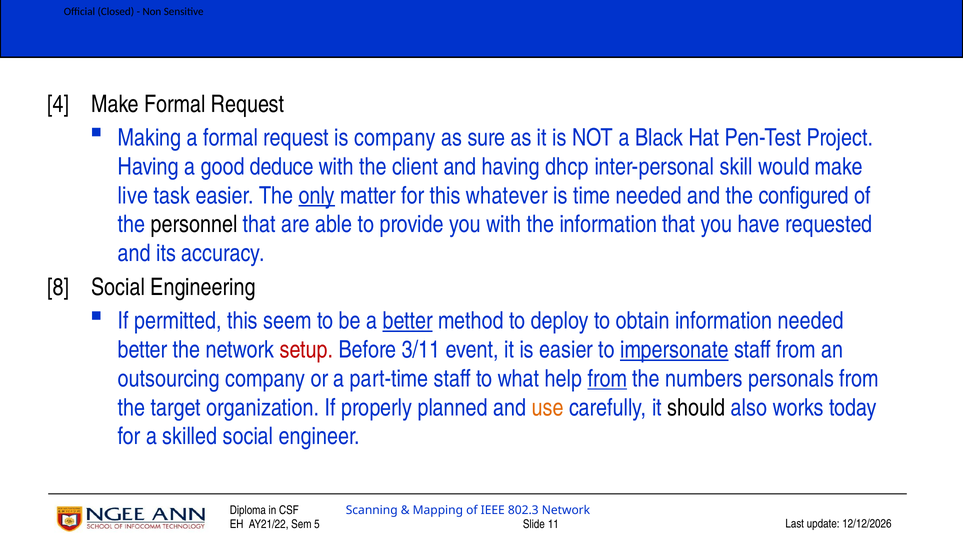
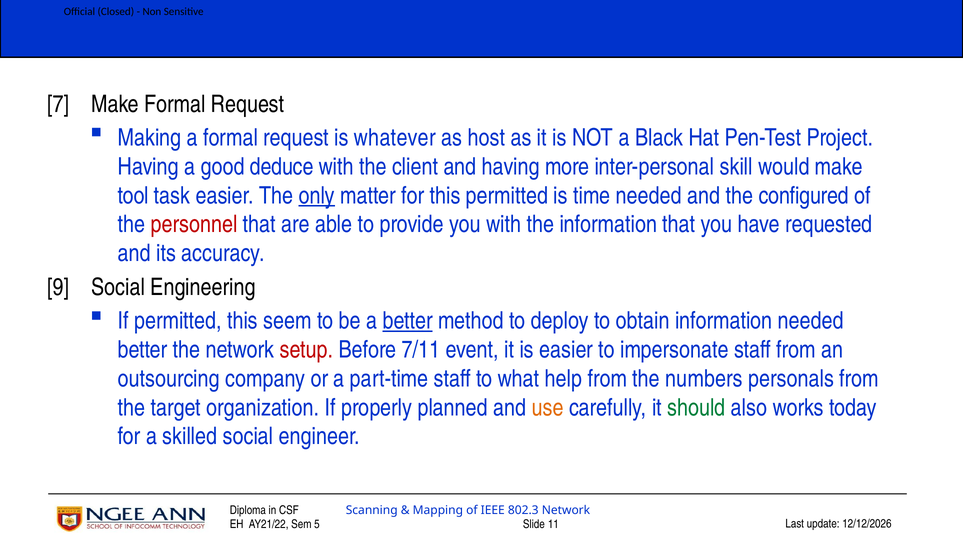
4: 4 -> 7
is company: company -> whatever
sure: sure -> host
dhcp: dhcp -> more
live: live -> tool
this whatever: whatever -> permitted
personnel colour: black -> red
8: 8 -> 9
3/11: 3/11 -> 7/11
impersonate underline: present -> none
from at (607, 378) underline: present -> none
should colour: black -> green
